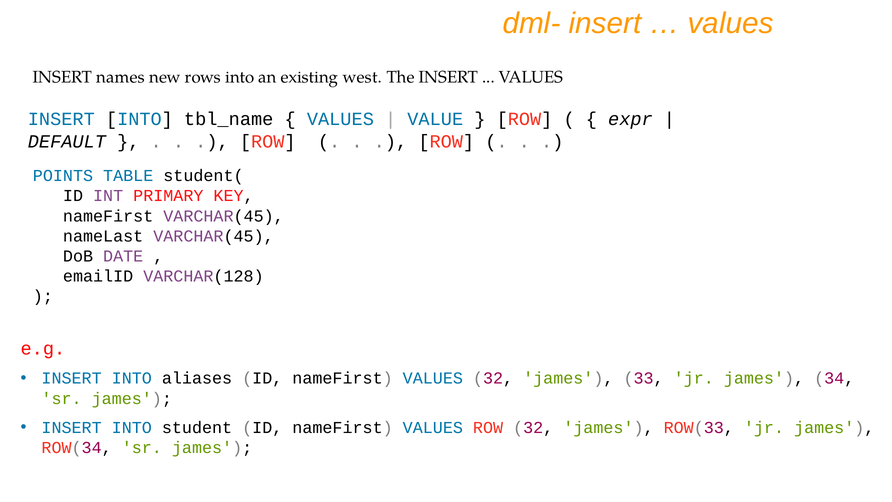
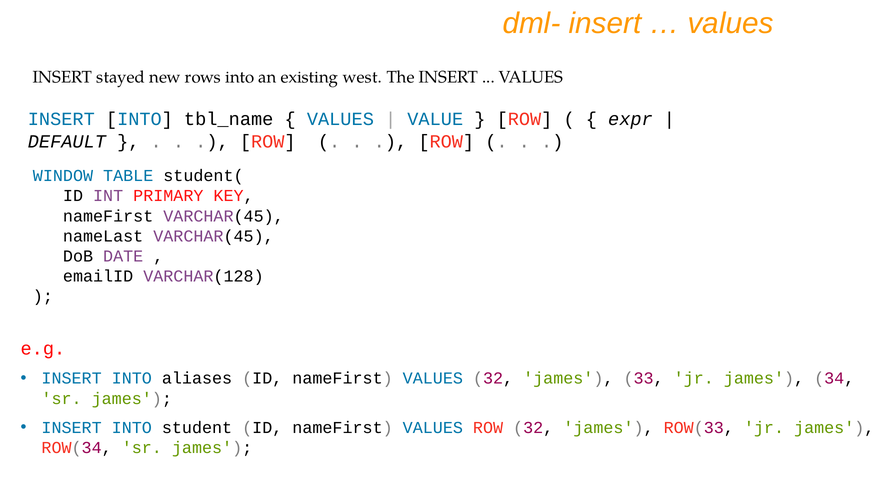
names: names -> stayed
POINTS: POINTS -> WINDOW
